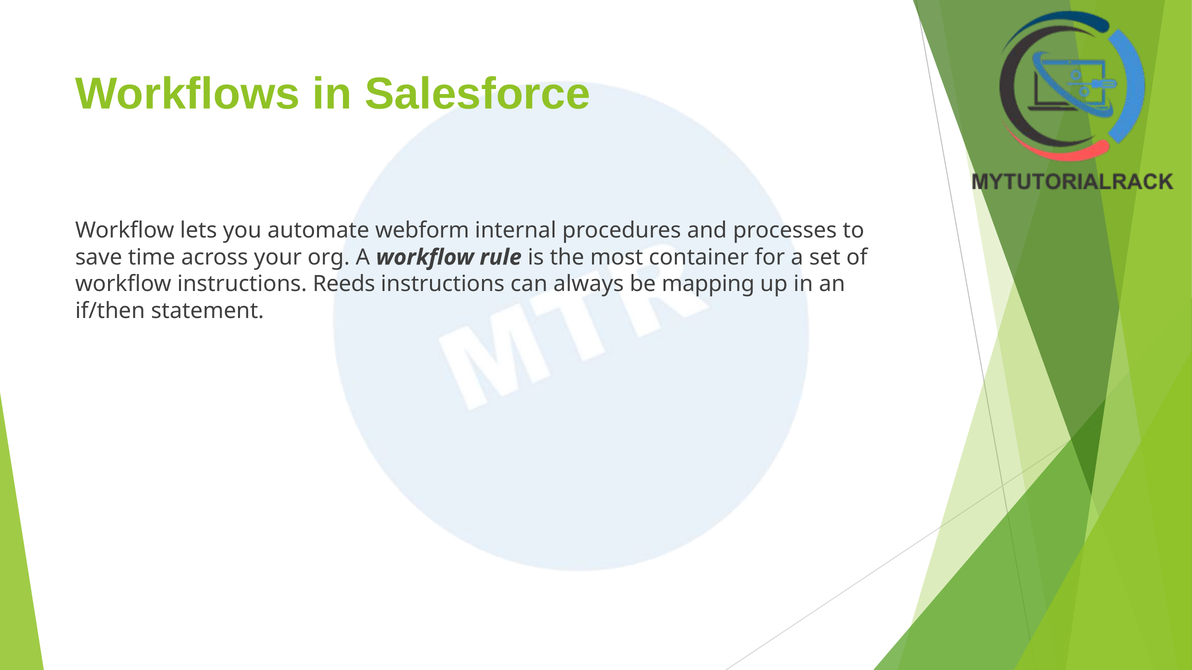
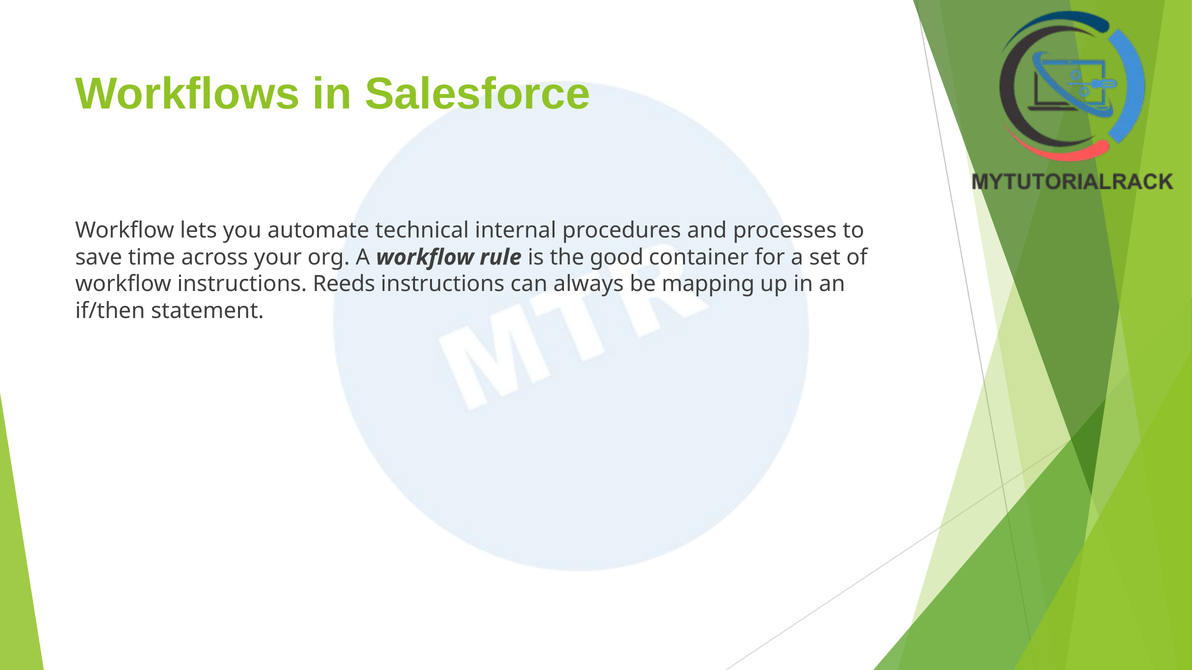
webform: webform -> technical
most: most -> good
